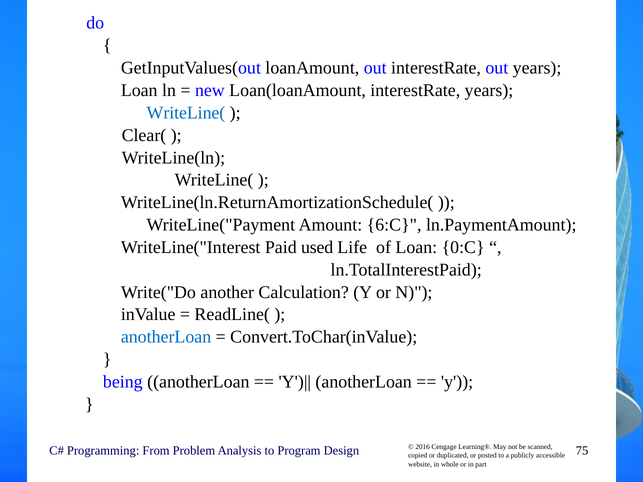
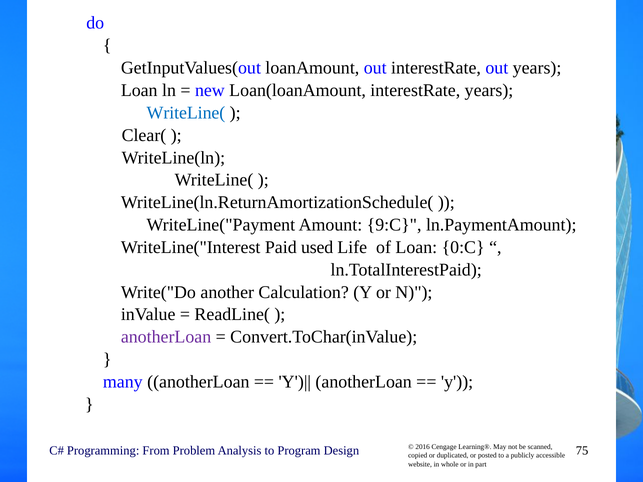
6:C: 6:C -> 9:C
anotherLoan at (166, 337) colour: blue -> purple
being: being -> many
